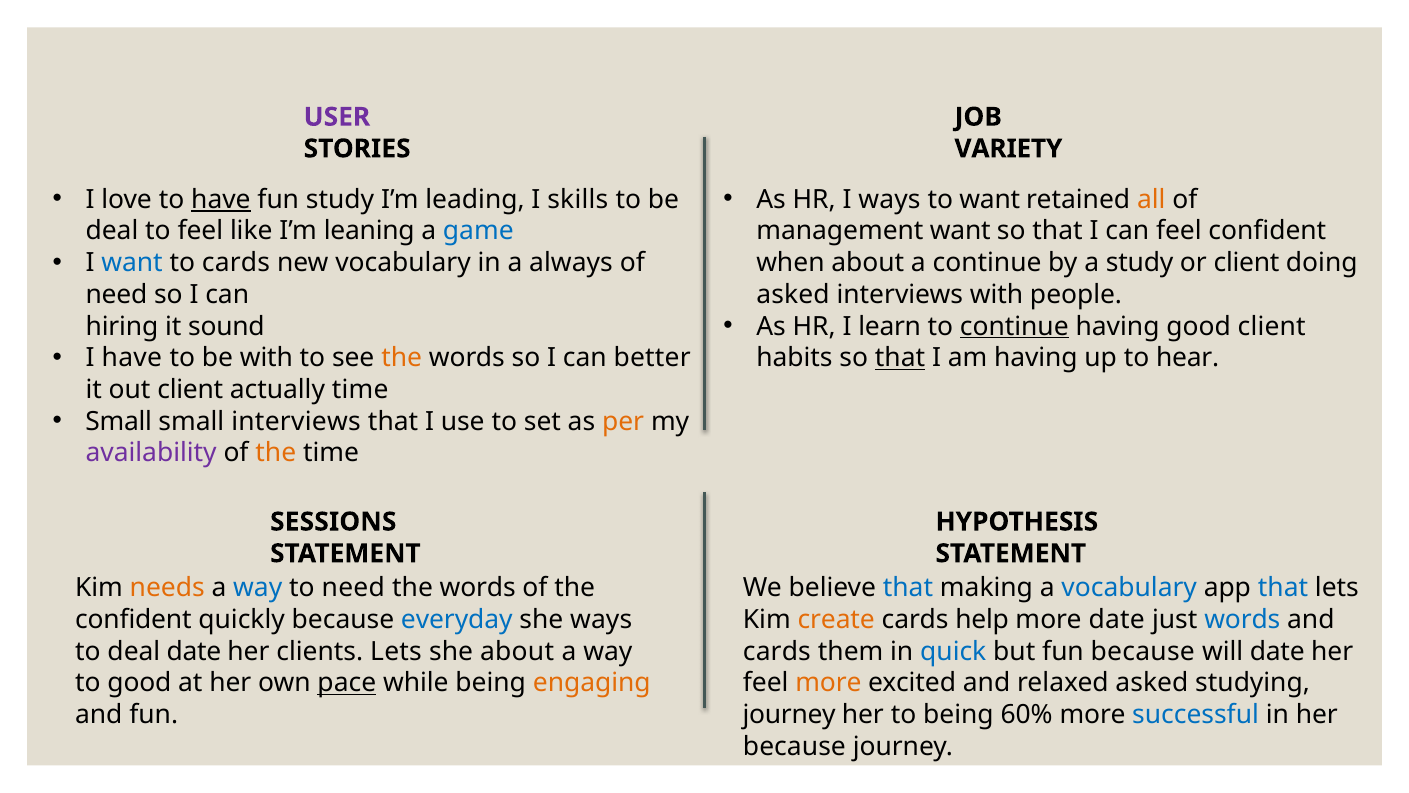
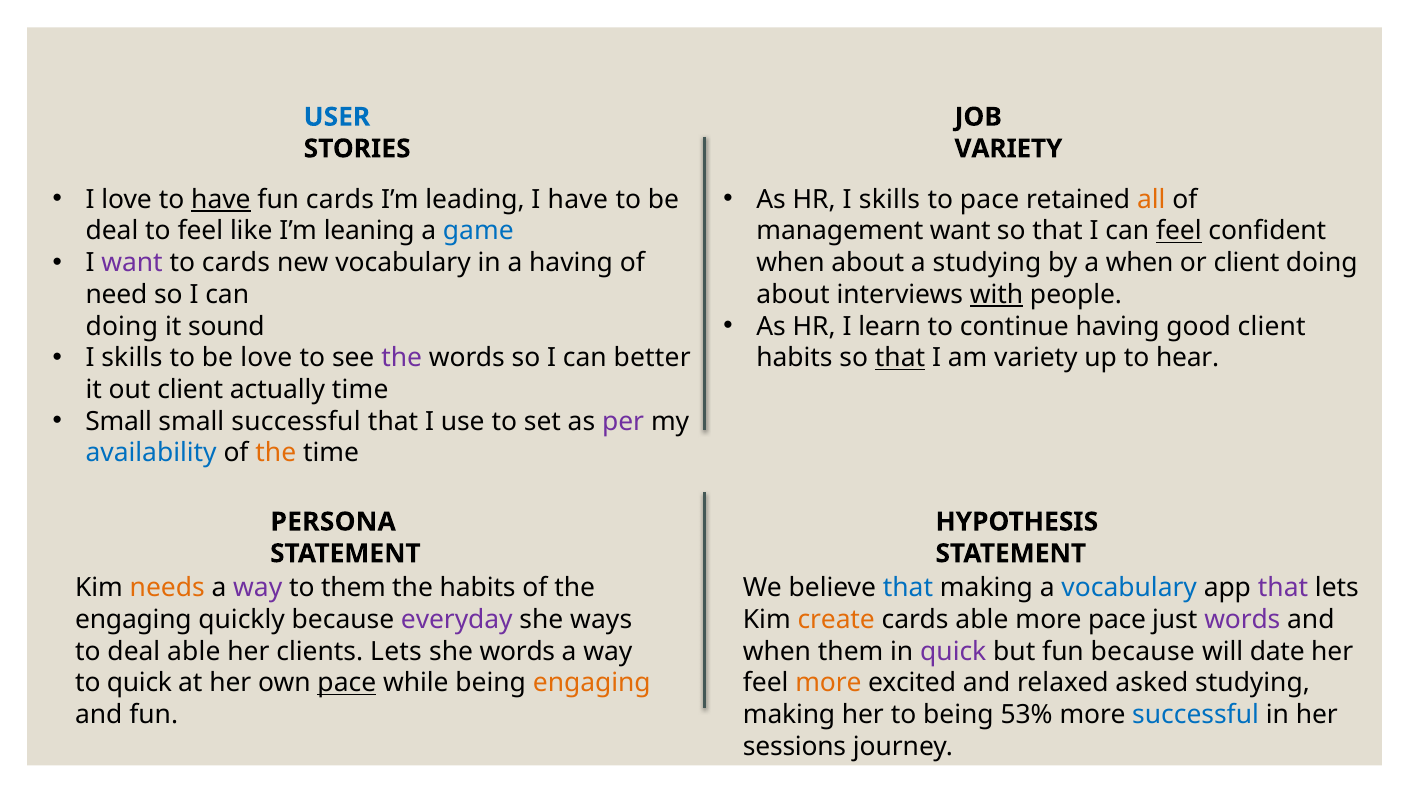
USER colour: purple -> blue
fun study: study -> cards
I skills: skills -> have
HR I ways: ways -> skills
to want: want -> pace
feel at (1179, 231) underline: none -> present
want at (132, 263) colour: blue -> purple
a always: always -> having
a continue: continue -> studying
a study: study -> when
asked at (793, 294): asked -> about
with at (997, 294) underline: none -> present
continue at (1014, 326) underline: present -> none
hiring at (122, 326): hiring -> doing
have at (132, 358): have -> skills
be with: with -> love
the at (402, 358) colour: orange -> purple
am having: having -> variety
small interviews: interviews -> successful
per colour: orange -> purple
availability colour: purple -> blue
SESSIONS: SESSIONS -> PERSONA
way at (258, 588) colour: blue -> purple
to need: need -> them
words at (478, 588): words -> habits
that at (1283, 588) colour: blue -> purple
confident at (133, 619): confident -> engaging
everyday colour: blue -> purple
cards help: help -> able
more date: date -> pace
words at (1242, 619) colour: blue -> purple
deal date: date -> able
she about: about -> words
cards at (777, 651): cards -> when
quick at (953, 651) colour: blue -> purple
to good: good -> quick
journey at (789, 714): journey -> making
60%: 60% -> 53%
because at (794, 746): because -> sessions
